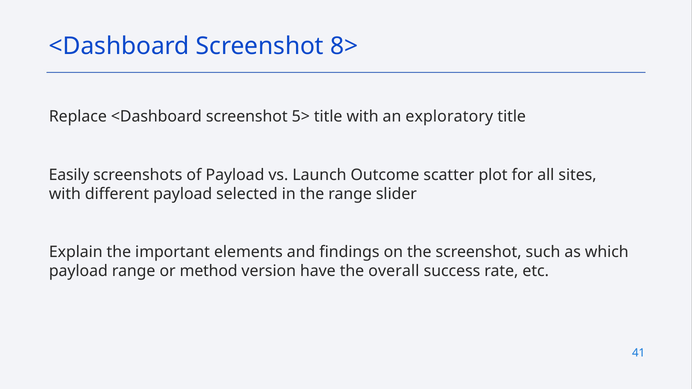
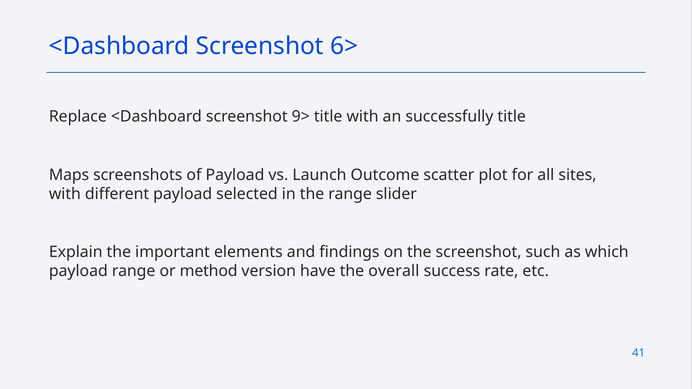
8>: 8> -> 6>
5>: 5> -> 9>
exploratory: exploratory -> successfully
Easily: Easily -> Maps
